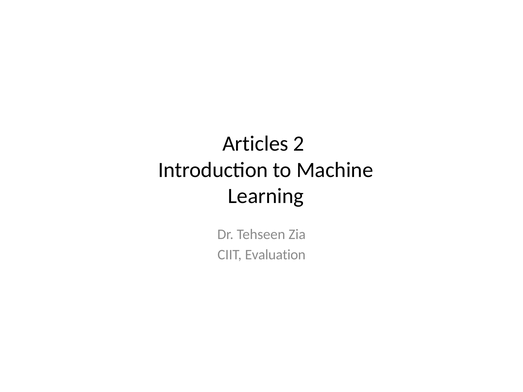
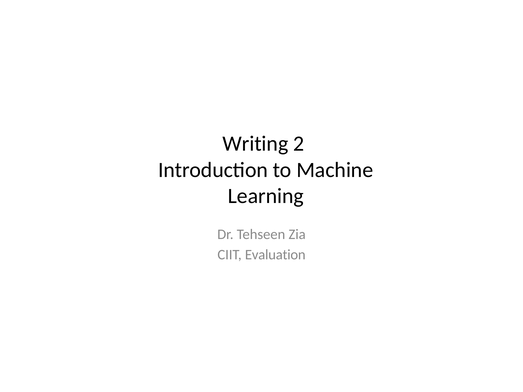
Articles: Articles -> Writing
